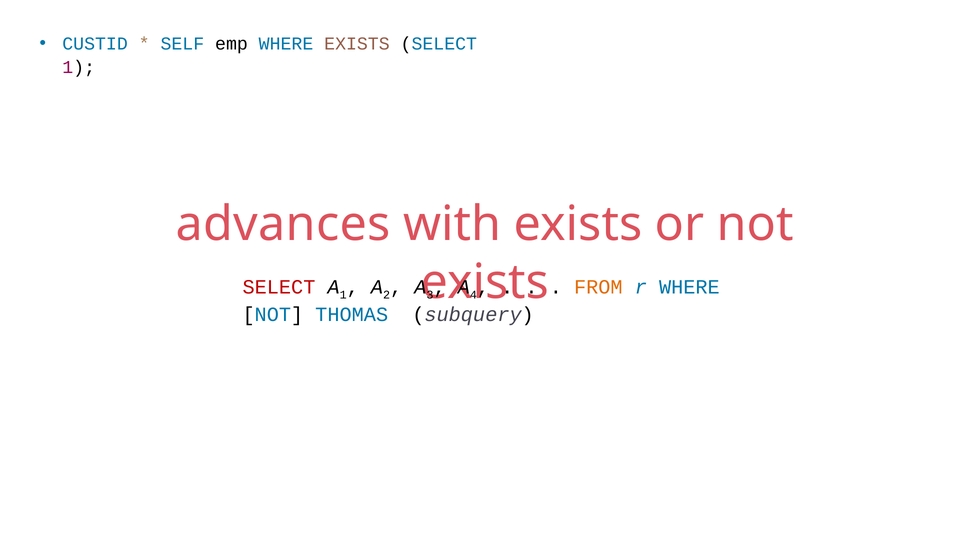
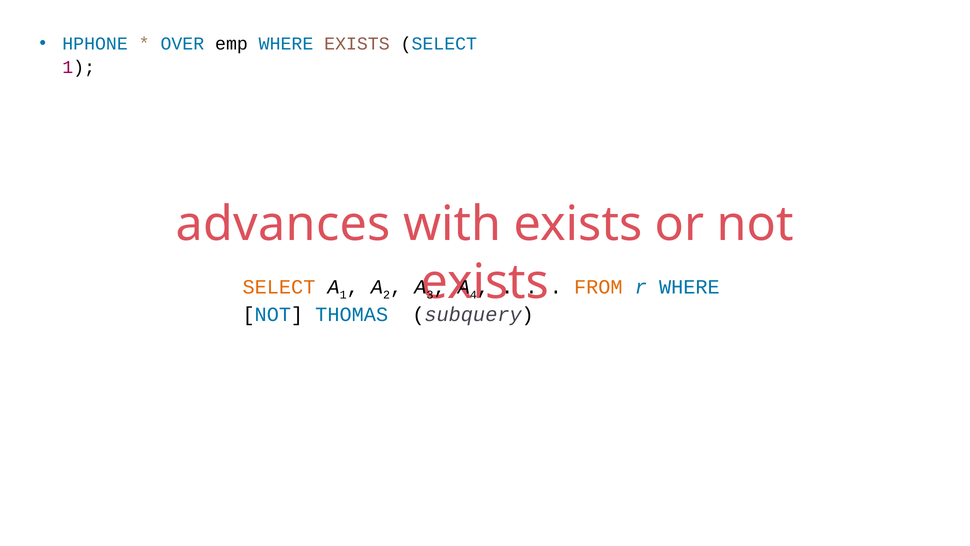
CUSTID: CUSTID -> HPHONE
SELF: SELF -> OVER
SELECT at (279, 287) colour: red -> orange
